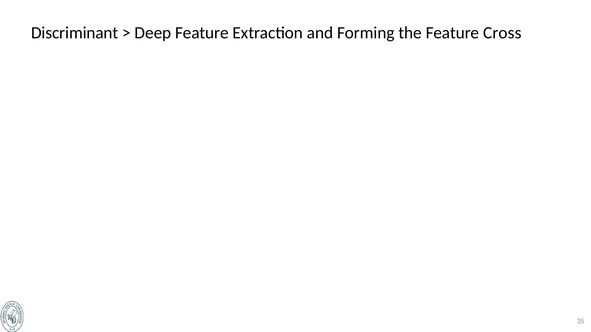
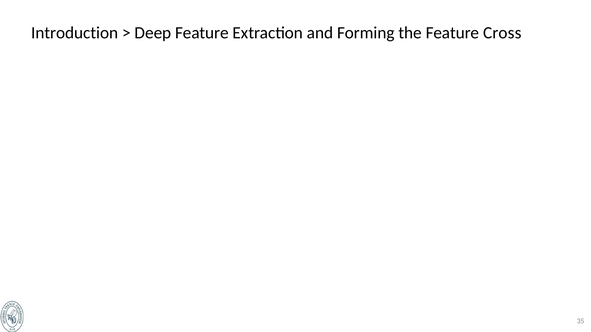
Discriminant: Discriminant -> Introduction
